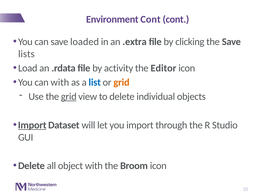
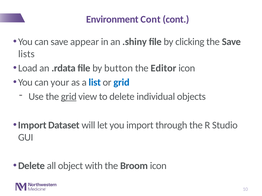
loaded: loaded -> appear
.extra: .extra -> .shiny
activity: activity -> button
can with: with -> your
grid at (121, 83) colour: orange -> blue
Import at (32, 125) underline: present -> none
